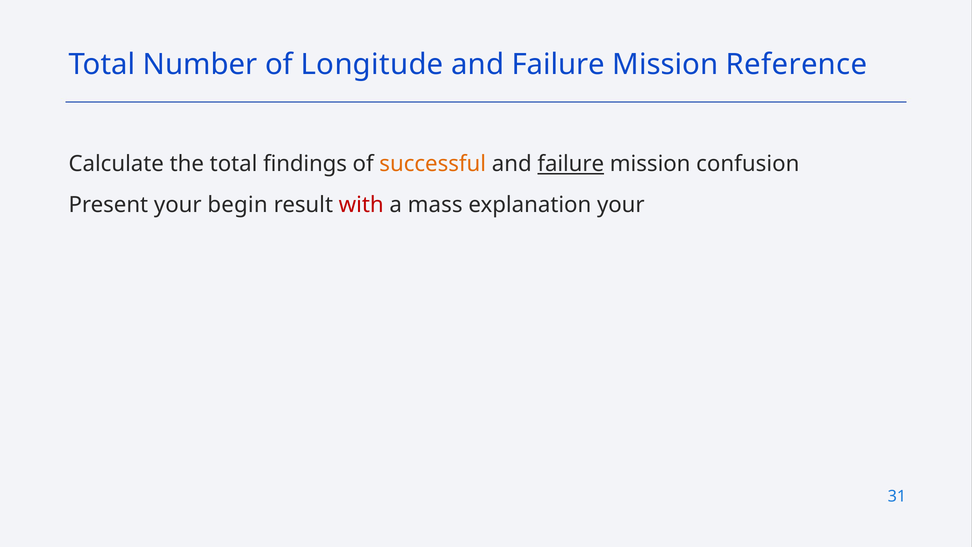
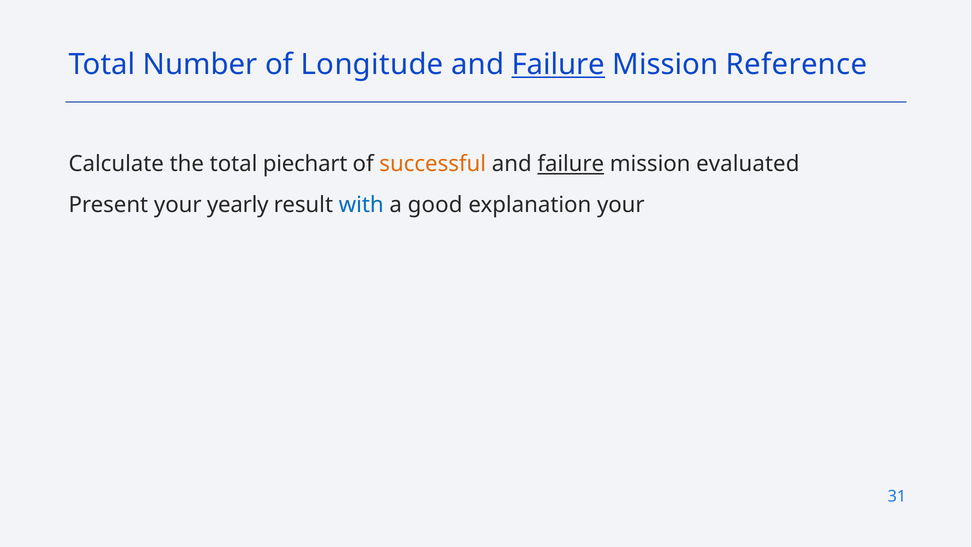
Failure at (558, 65) underline: none -> present
findings: findings -> piechart
confusion: confusion -> evaluated
begin: begin -> yearly
with colour: red -> blue
mass: mass -> good
